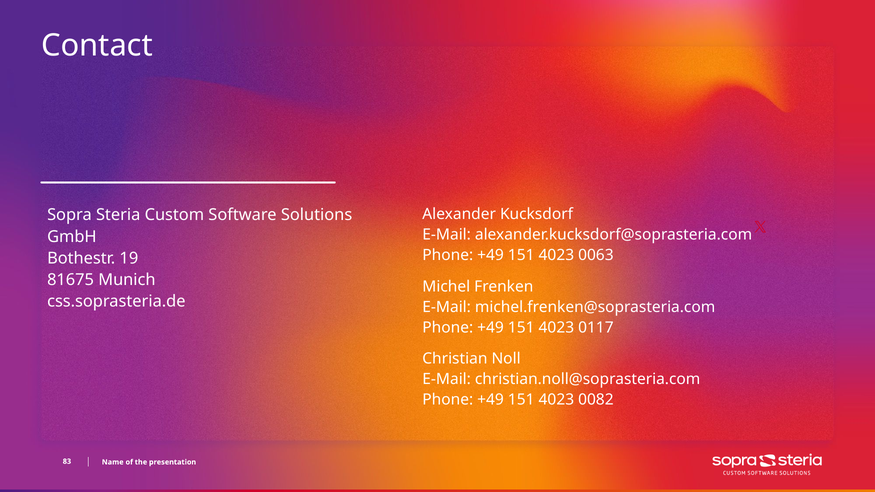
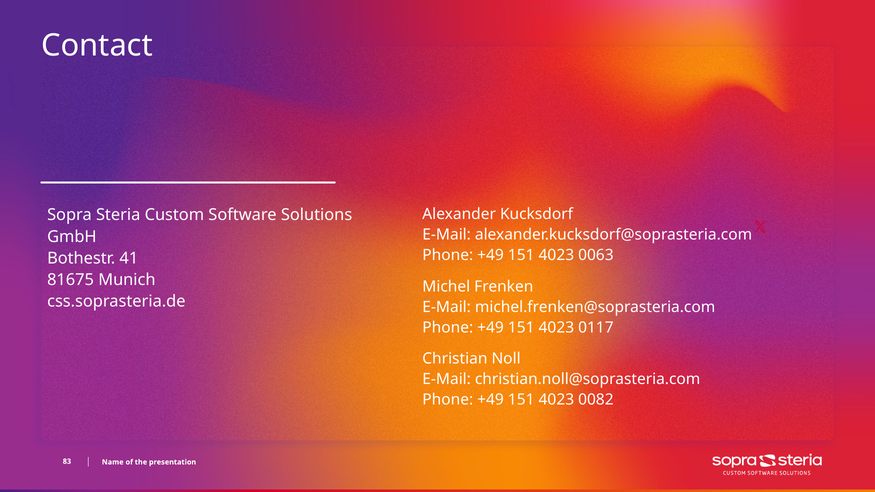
19: 19 -> 41
